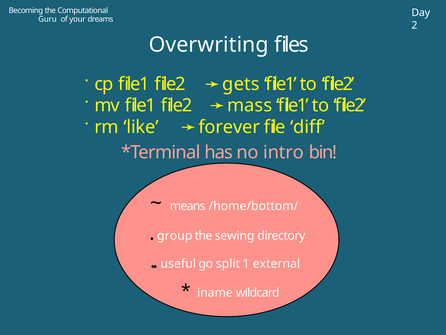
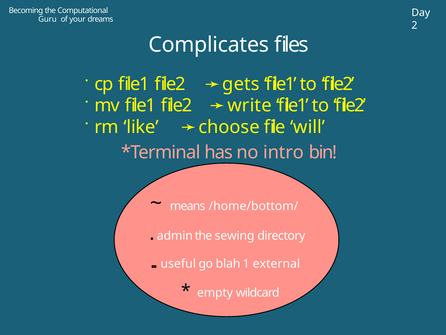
Overwriting: Overwriting -> Complicates
mass: mass -> write
forever: forever -> choose
diff: diff -> will
group: group -> admin
split: split -> blah
iname: iname -> empty
